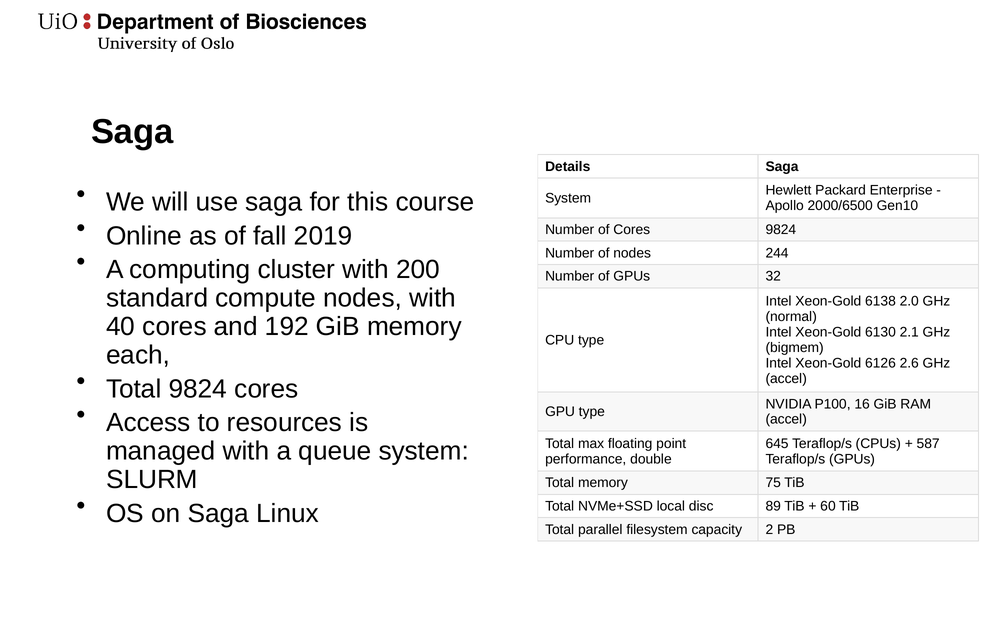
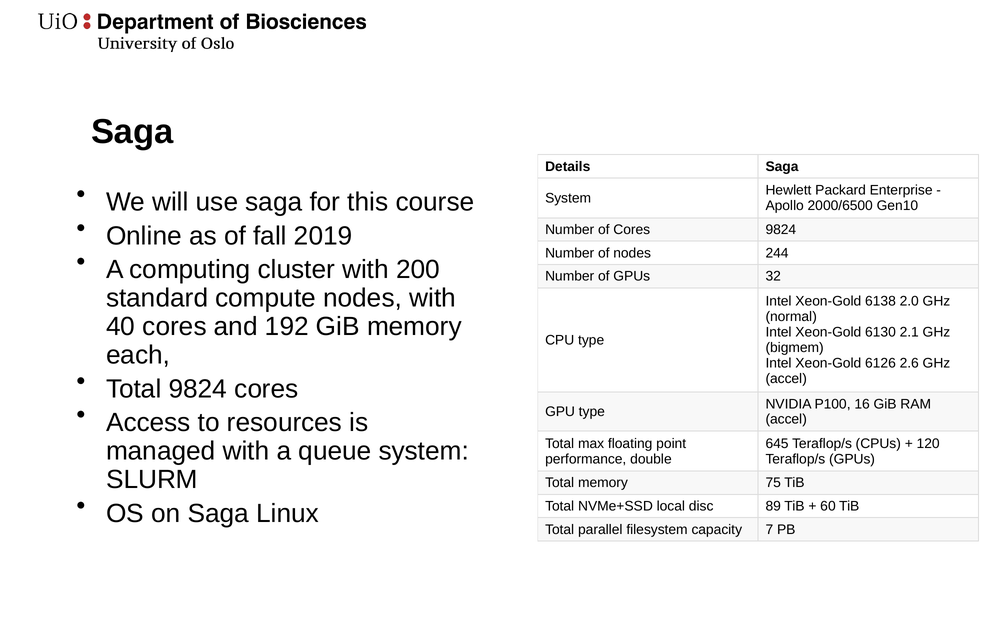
587: 587 -> 120
2: 2 -> 7
